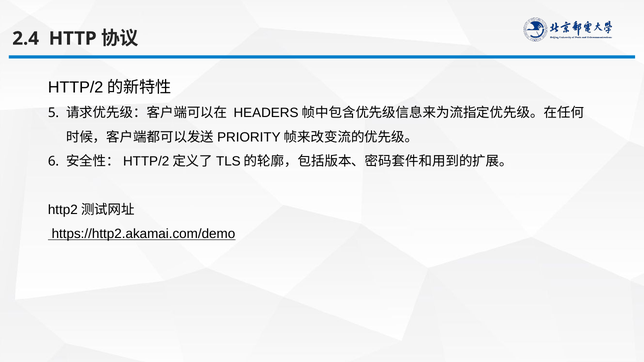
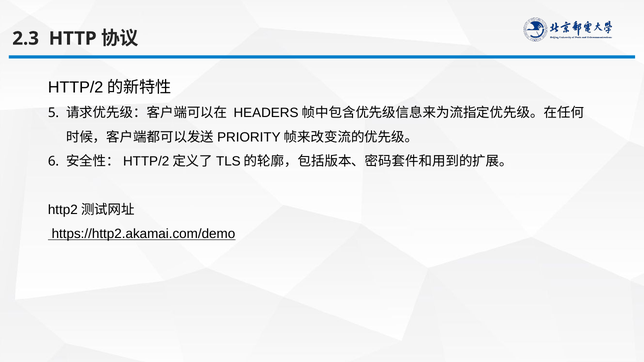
2.4: 2.4 -> 2.3
